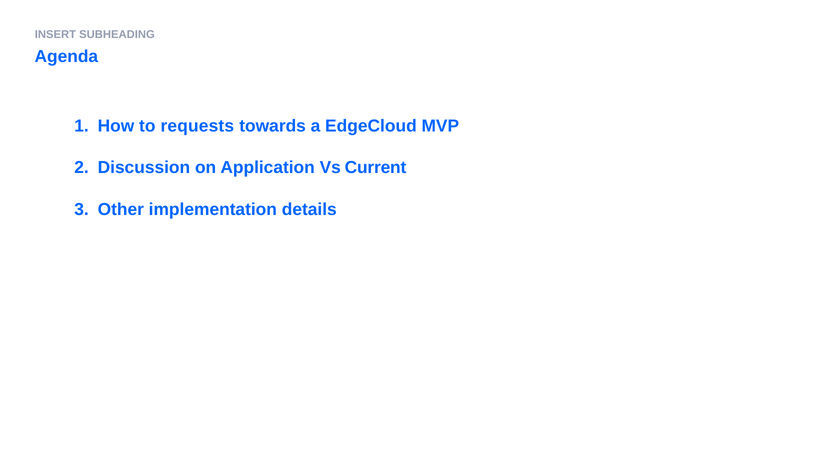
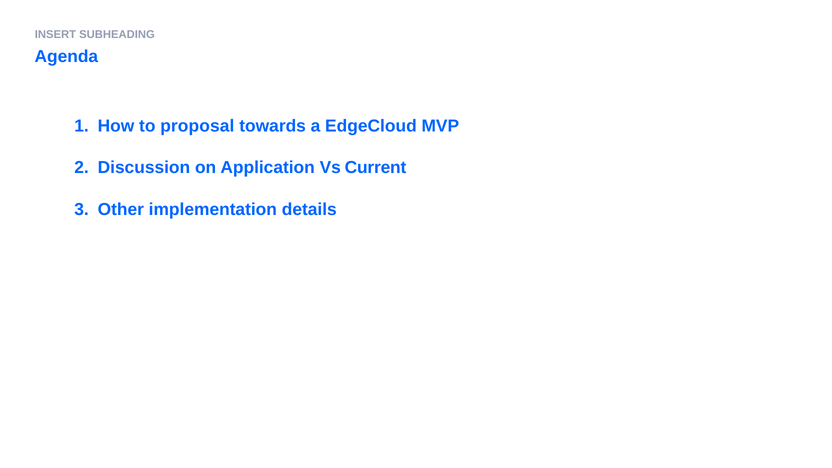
requests: requests -> proposal
